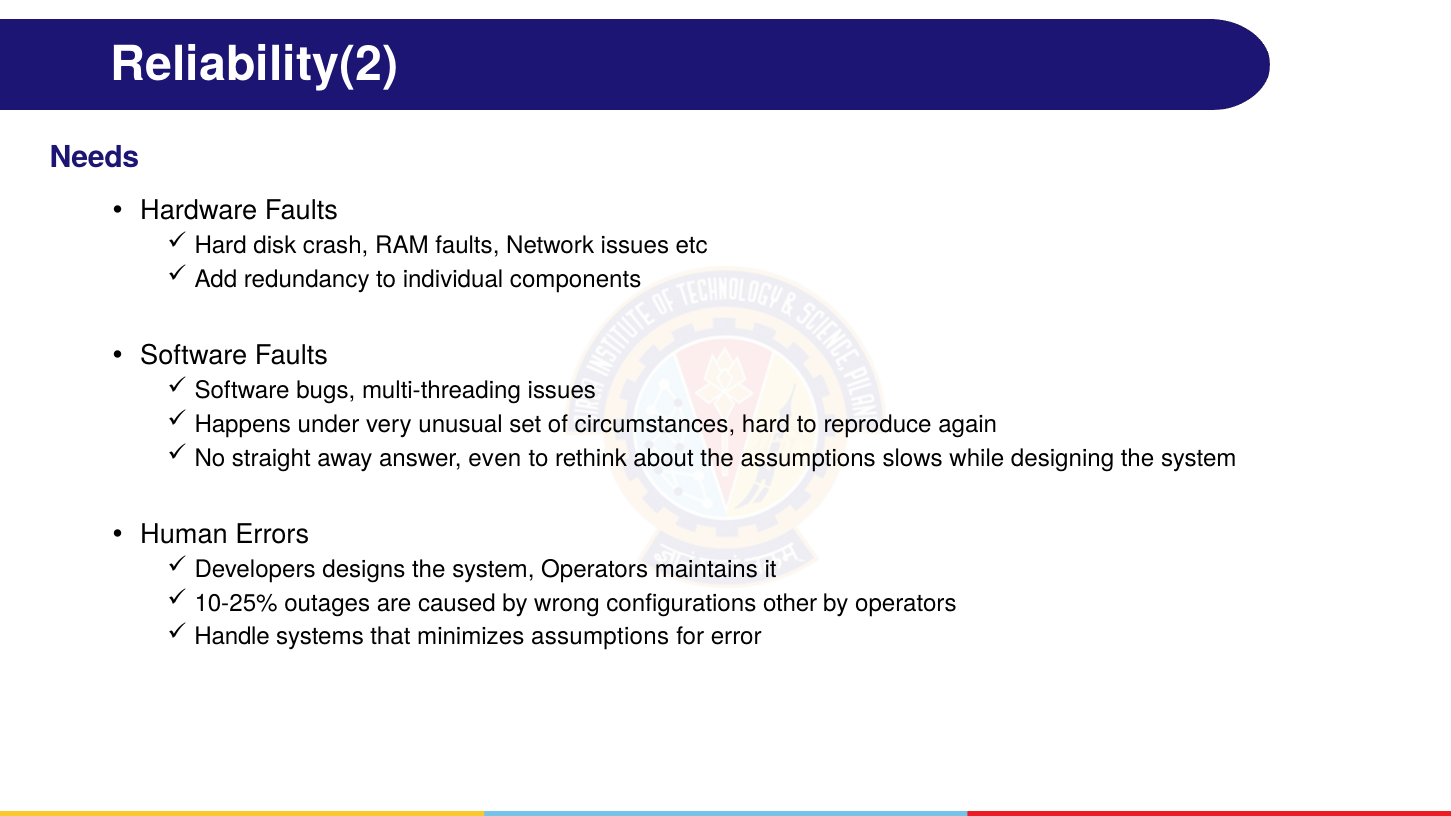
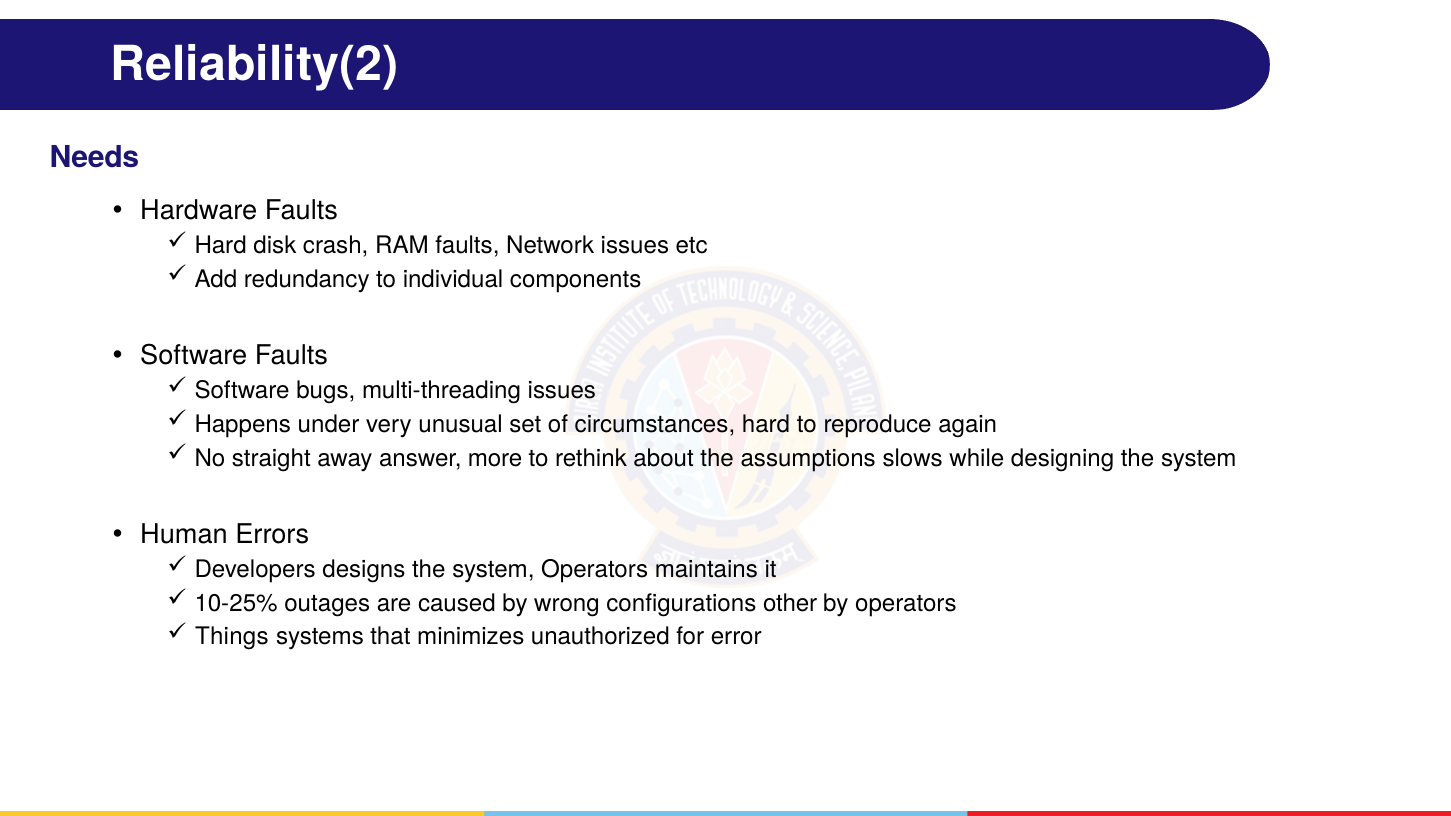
even: even -> more
Handle: Handle -> Things
minimizes assumptions: assumptions -> unauthorized
